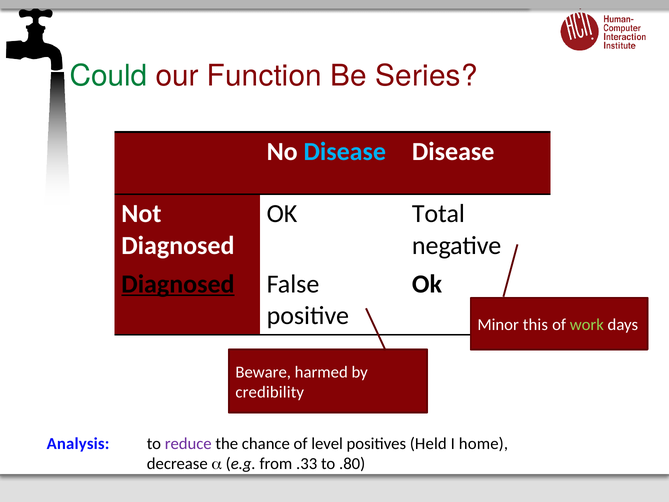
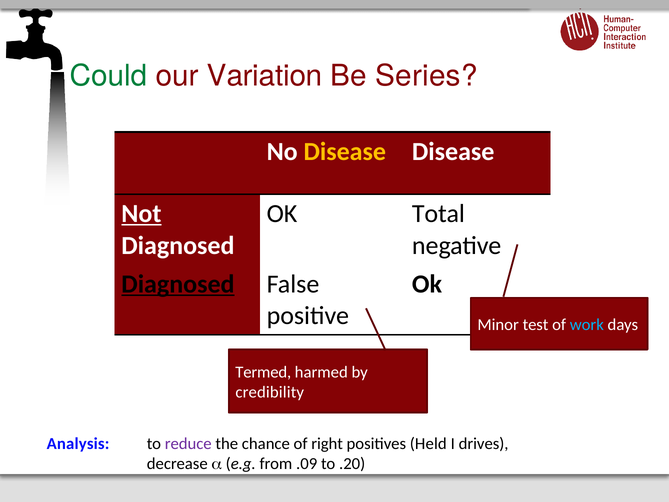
Function: Function -> Variation
Disease at (345, 151) colour: light blue -> yellow
Not underline: none -> present
this: this -> test
work colour: light green -> light blue
Beware: Beware -> Termed
level: level -> right
home: home -> drives
.33: .33 -> .09
.80: .80 -> .20
